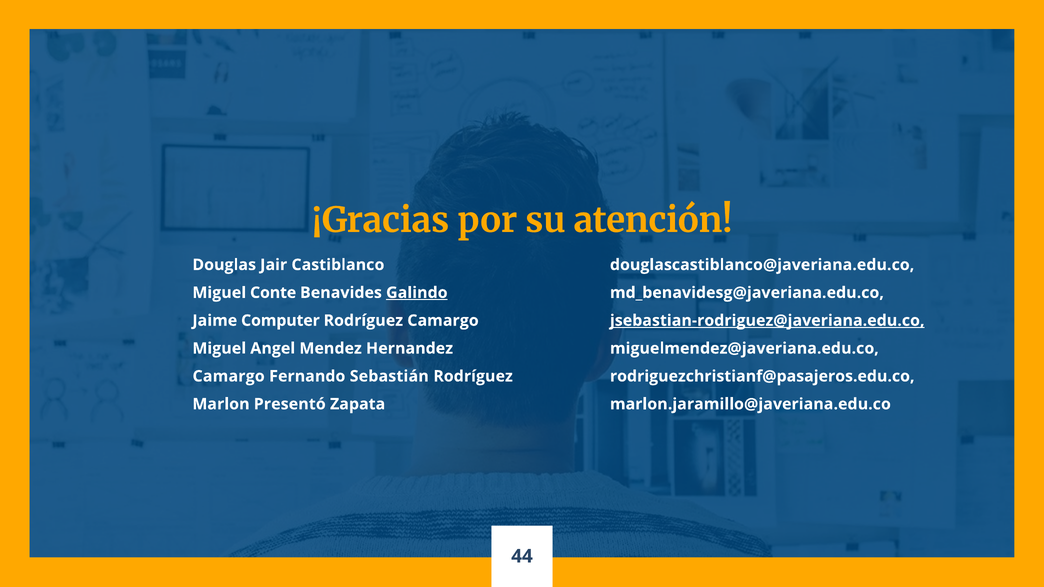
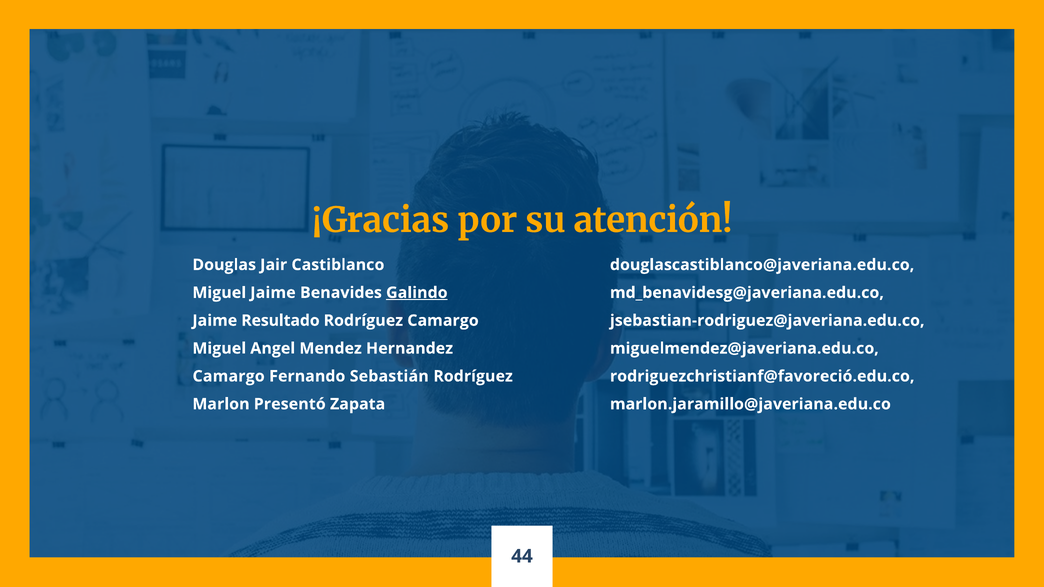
Miguel Conte: Conte -> Jaime
Computer: Computer -> Resultado
jsebastian-rodriguez@javeriana.edu.co underline: present -> none
rodriguezchristianf@pasajeros.edu.co: rodriguezchristianf@pasajeros.edu.co -> rodriguezchristianf@favoreció.edu.co
